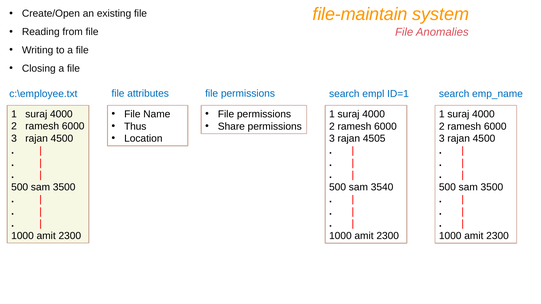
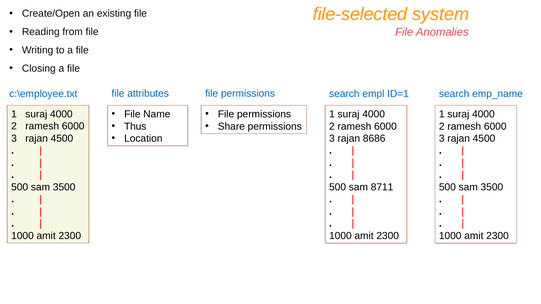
file-maintain: file-maintain -> file-selected
4505: 4505 -> 8686
3540: 3540 -> 8711
